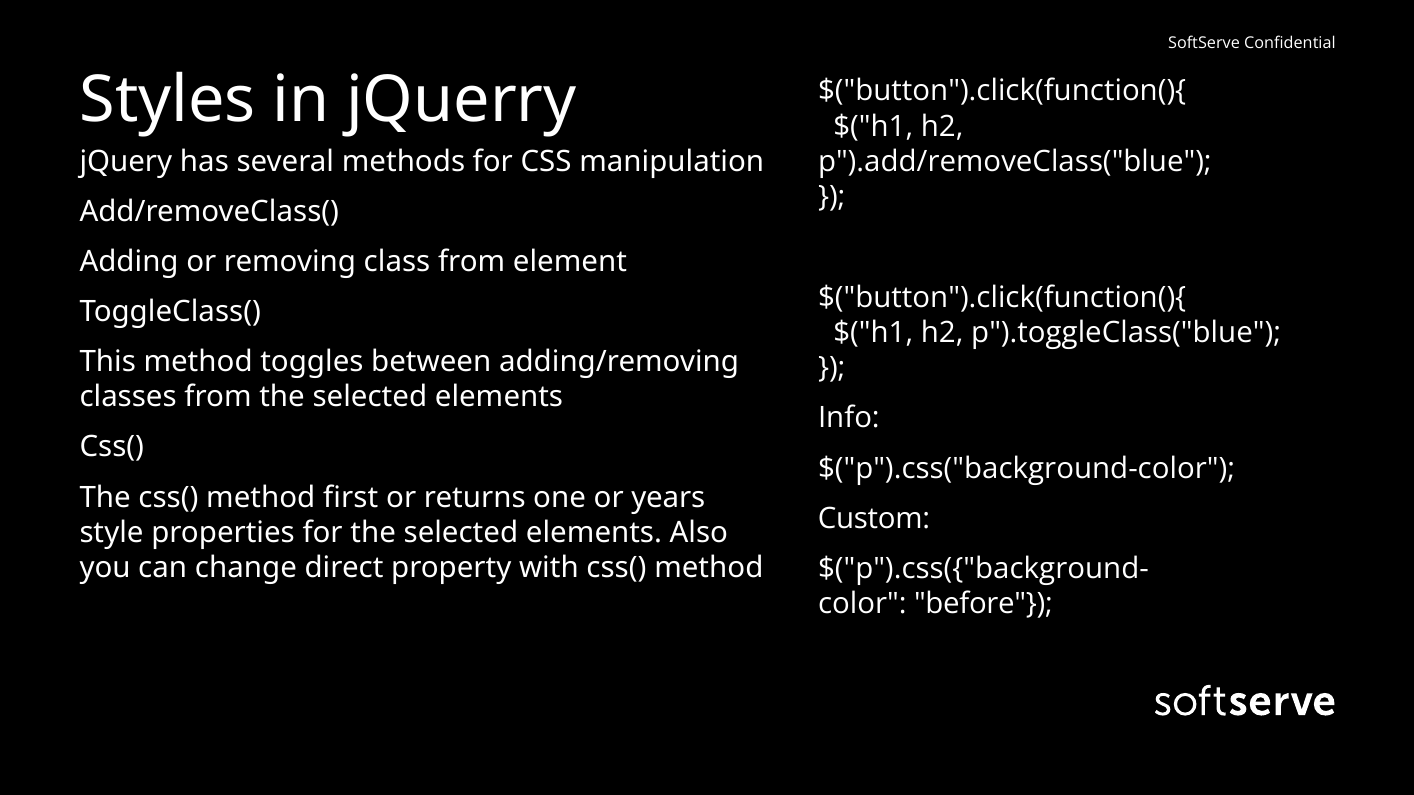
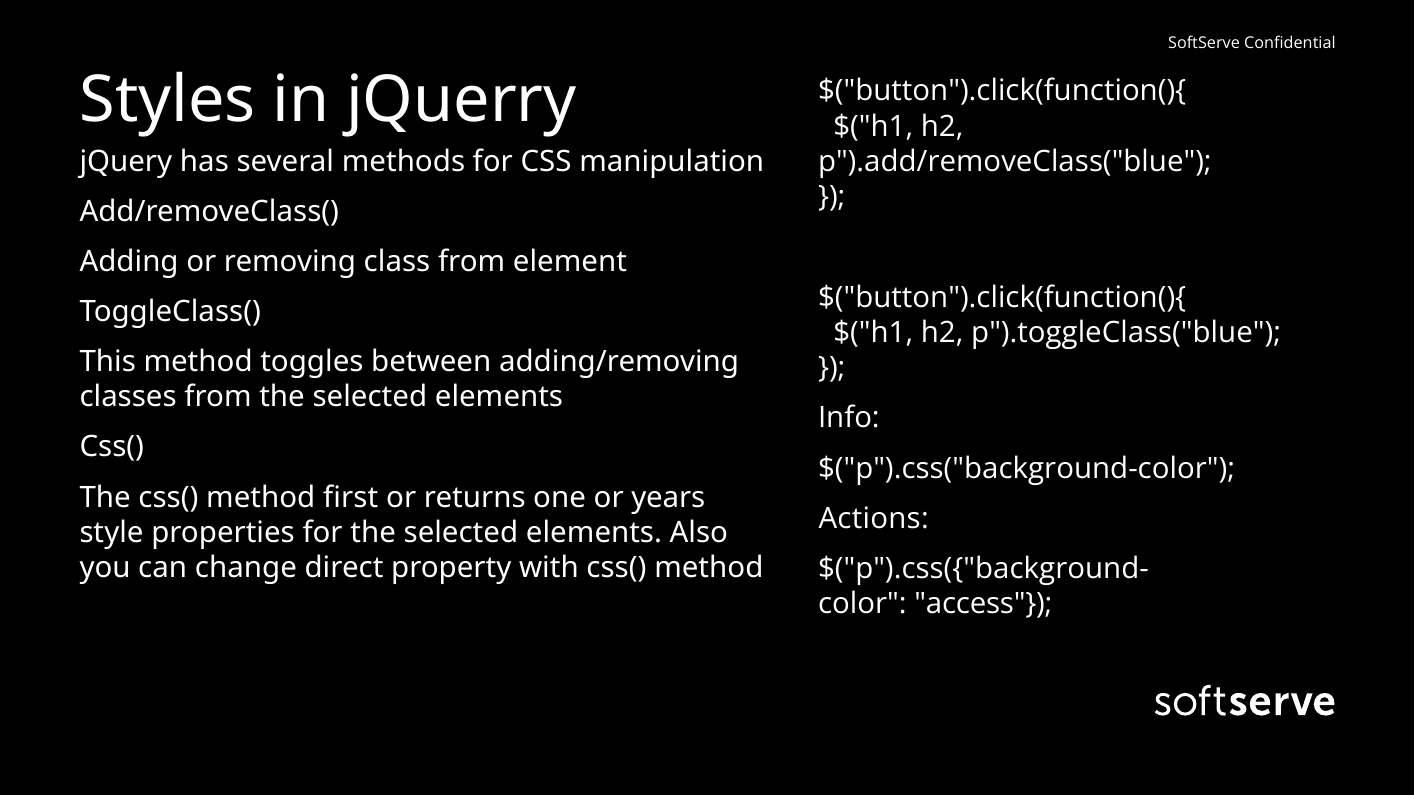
Custom: Custom -> Actions
before: before -> access
